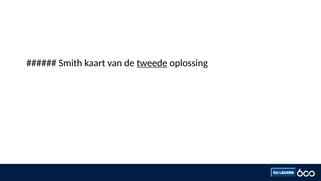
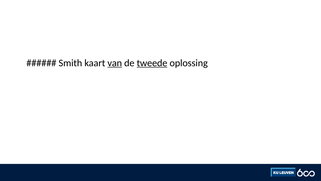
van underline: none -> present
